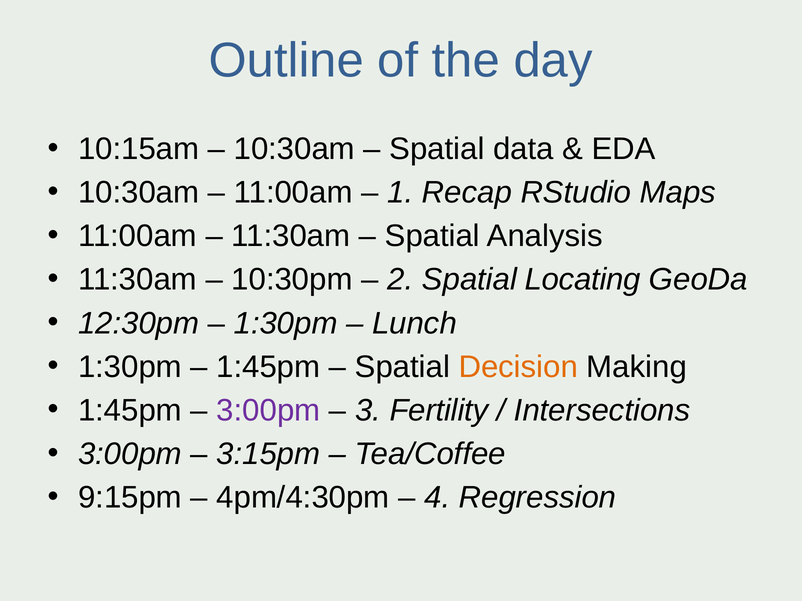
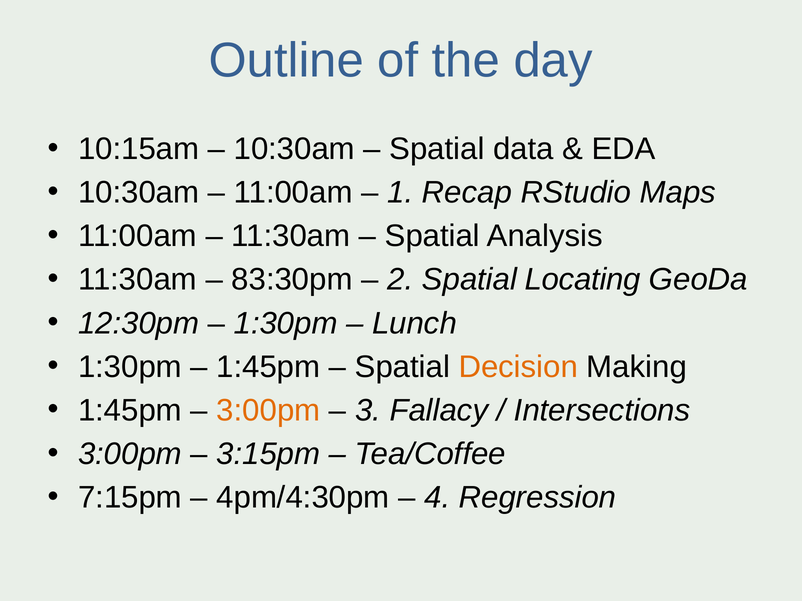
10:30pm: 10:30pm -> 83:30pm
3:00pm at (268, 411) colour: purple -> orange
Fertility: Fertility -> Fallacy
9:15pm: 9:15pm -> 7:15pm
